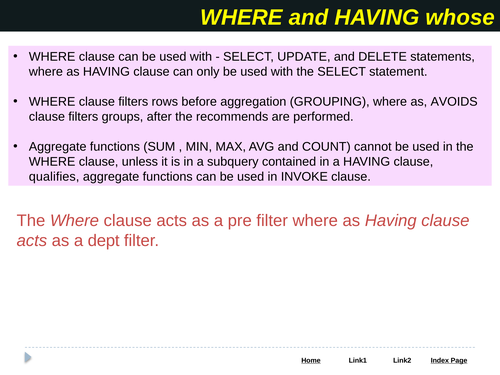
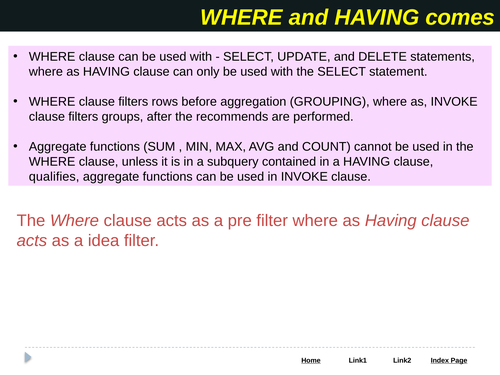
whose: whose -> comes
as AVOIDS: AVOIDS -> INVOKE
dept: dept -> idea
